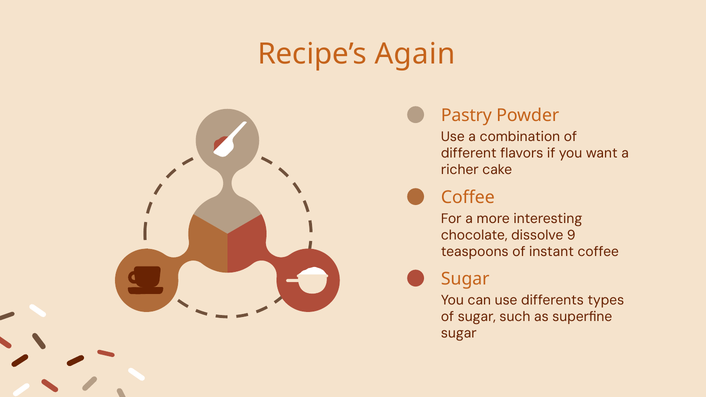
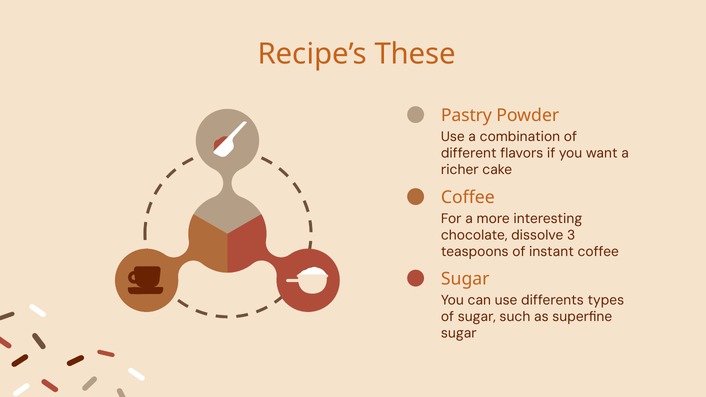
Again: Again -> These
9: 9 -> 3
